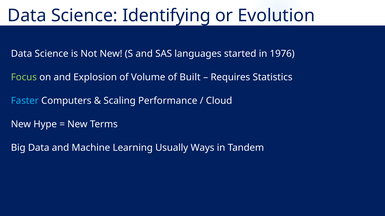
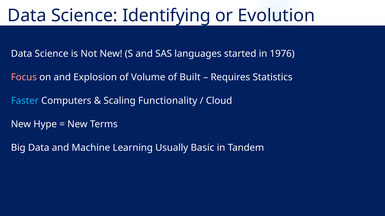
Focus colour: light green -> pink
Performance: Performance -> Functionality
Ways: Ways -> Basic
